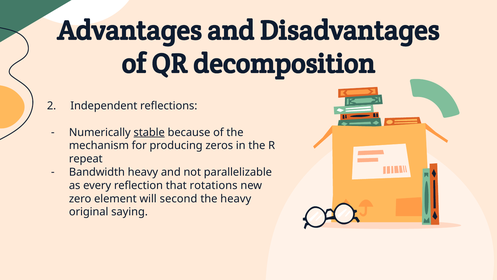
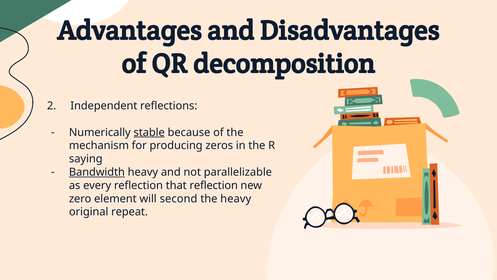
repeat: repeat -> saying
Bandwidth underline: none -> present
that rotations: rotations -> reflection
saying: saying -> repeat
